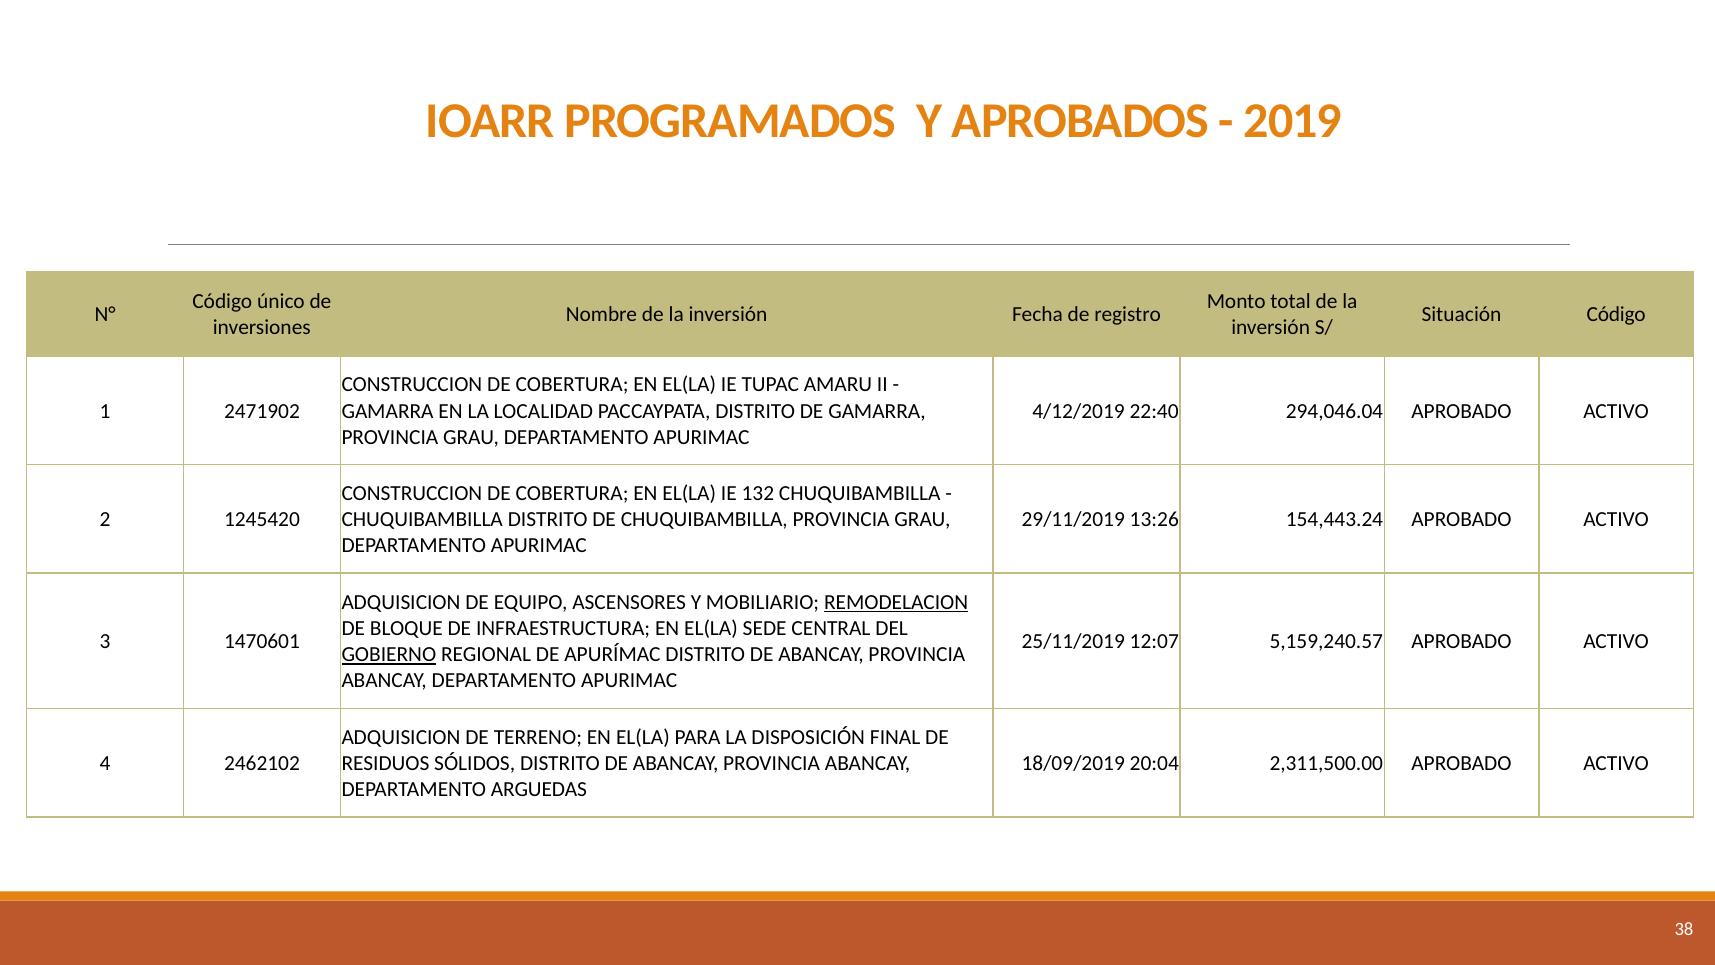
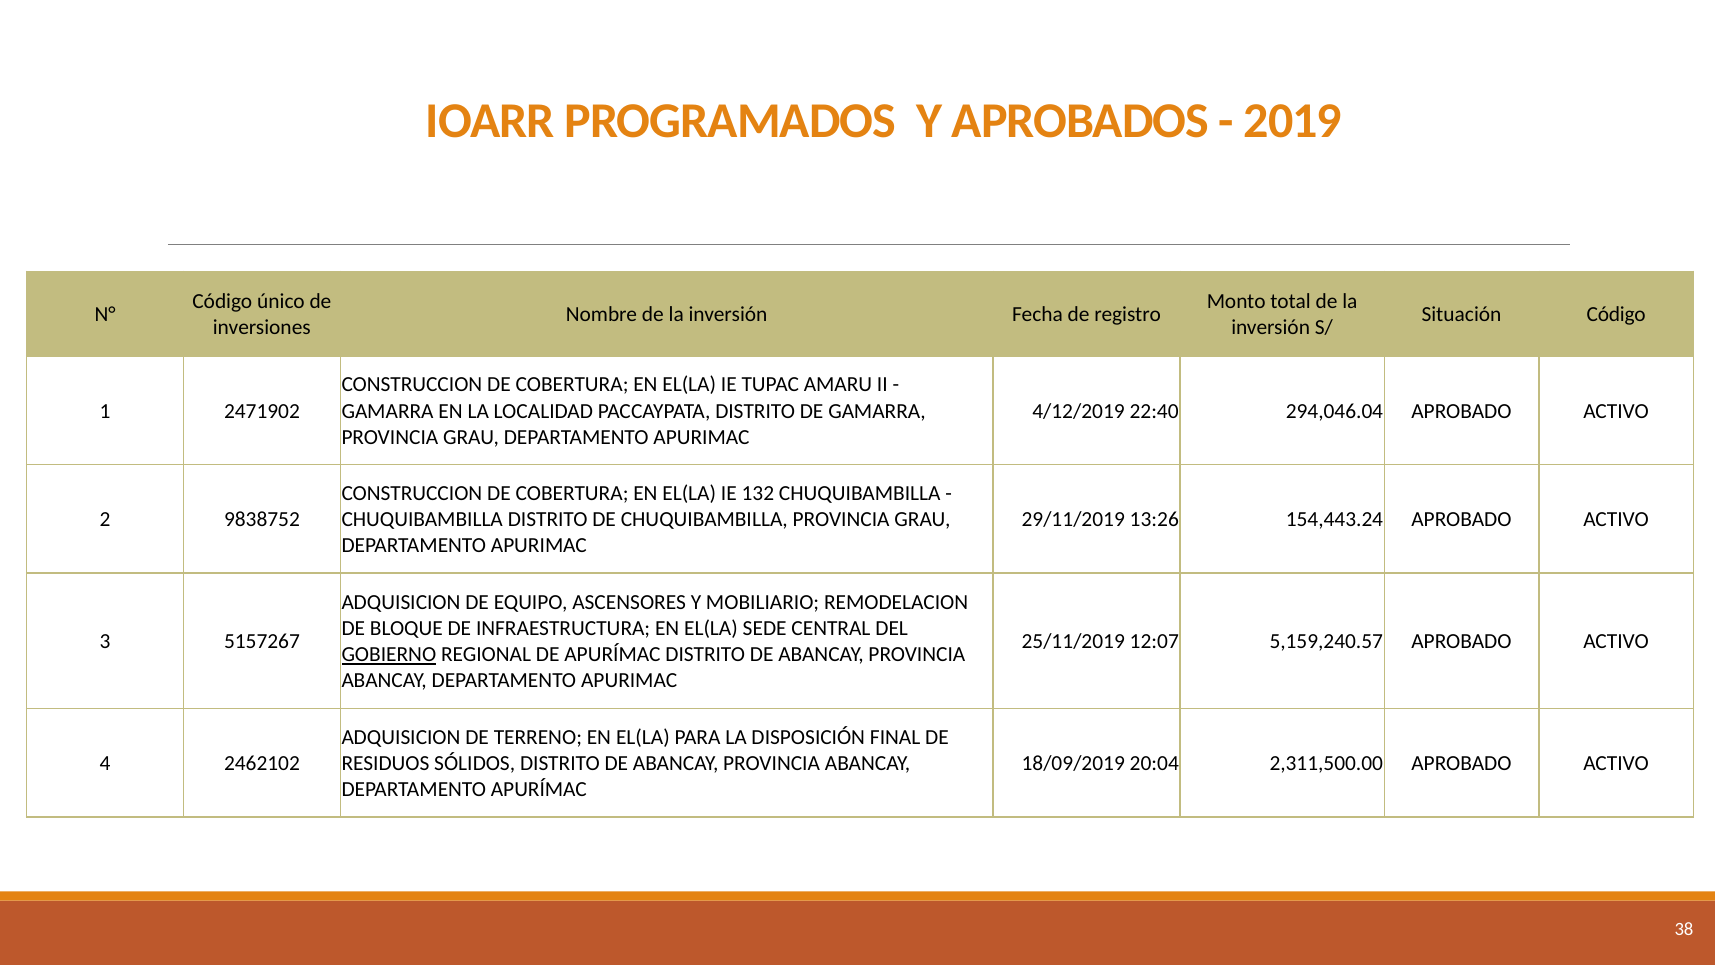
1245420: 1245420 -> 9838752
REMODELACION underline: present -> none
1470601: 1470601 -> 5157267
DEPARTAMENTO ARGUEDAS: ARGUEDAS -> APURÍMAC
